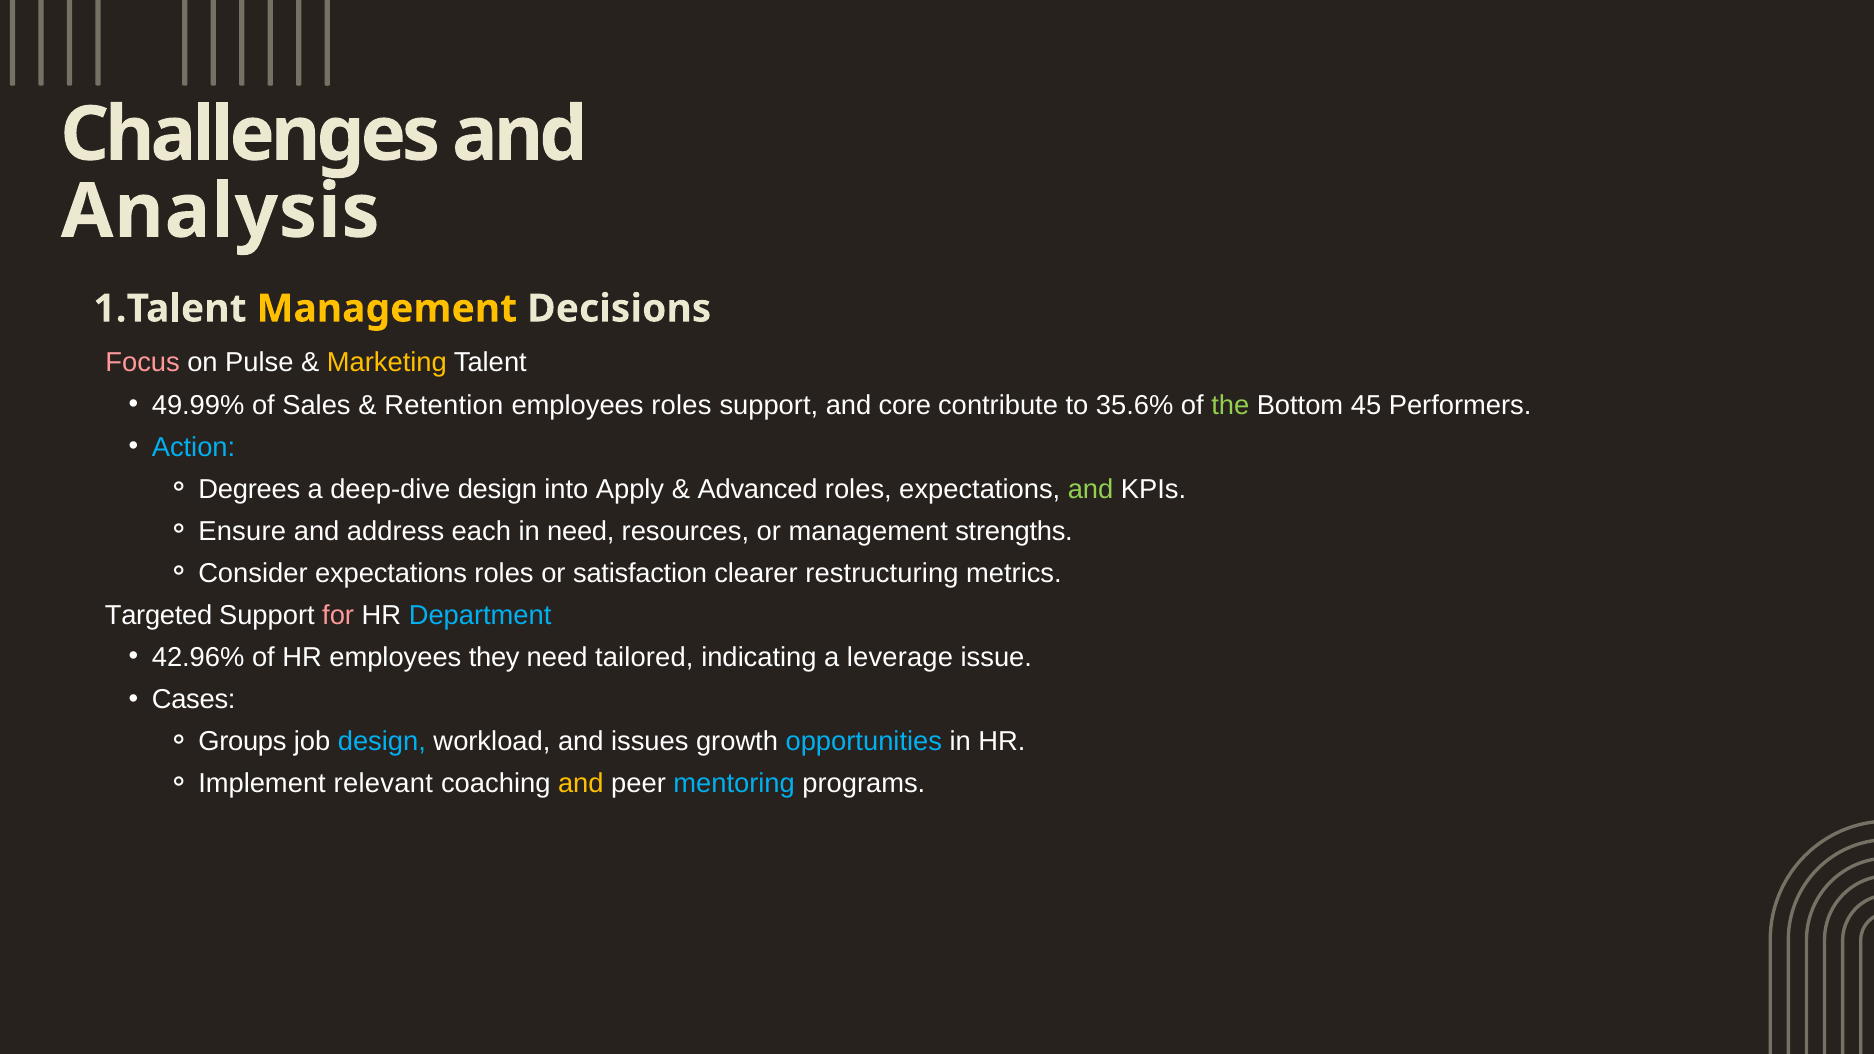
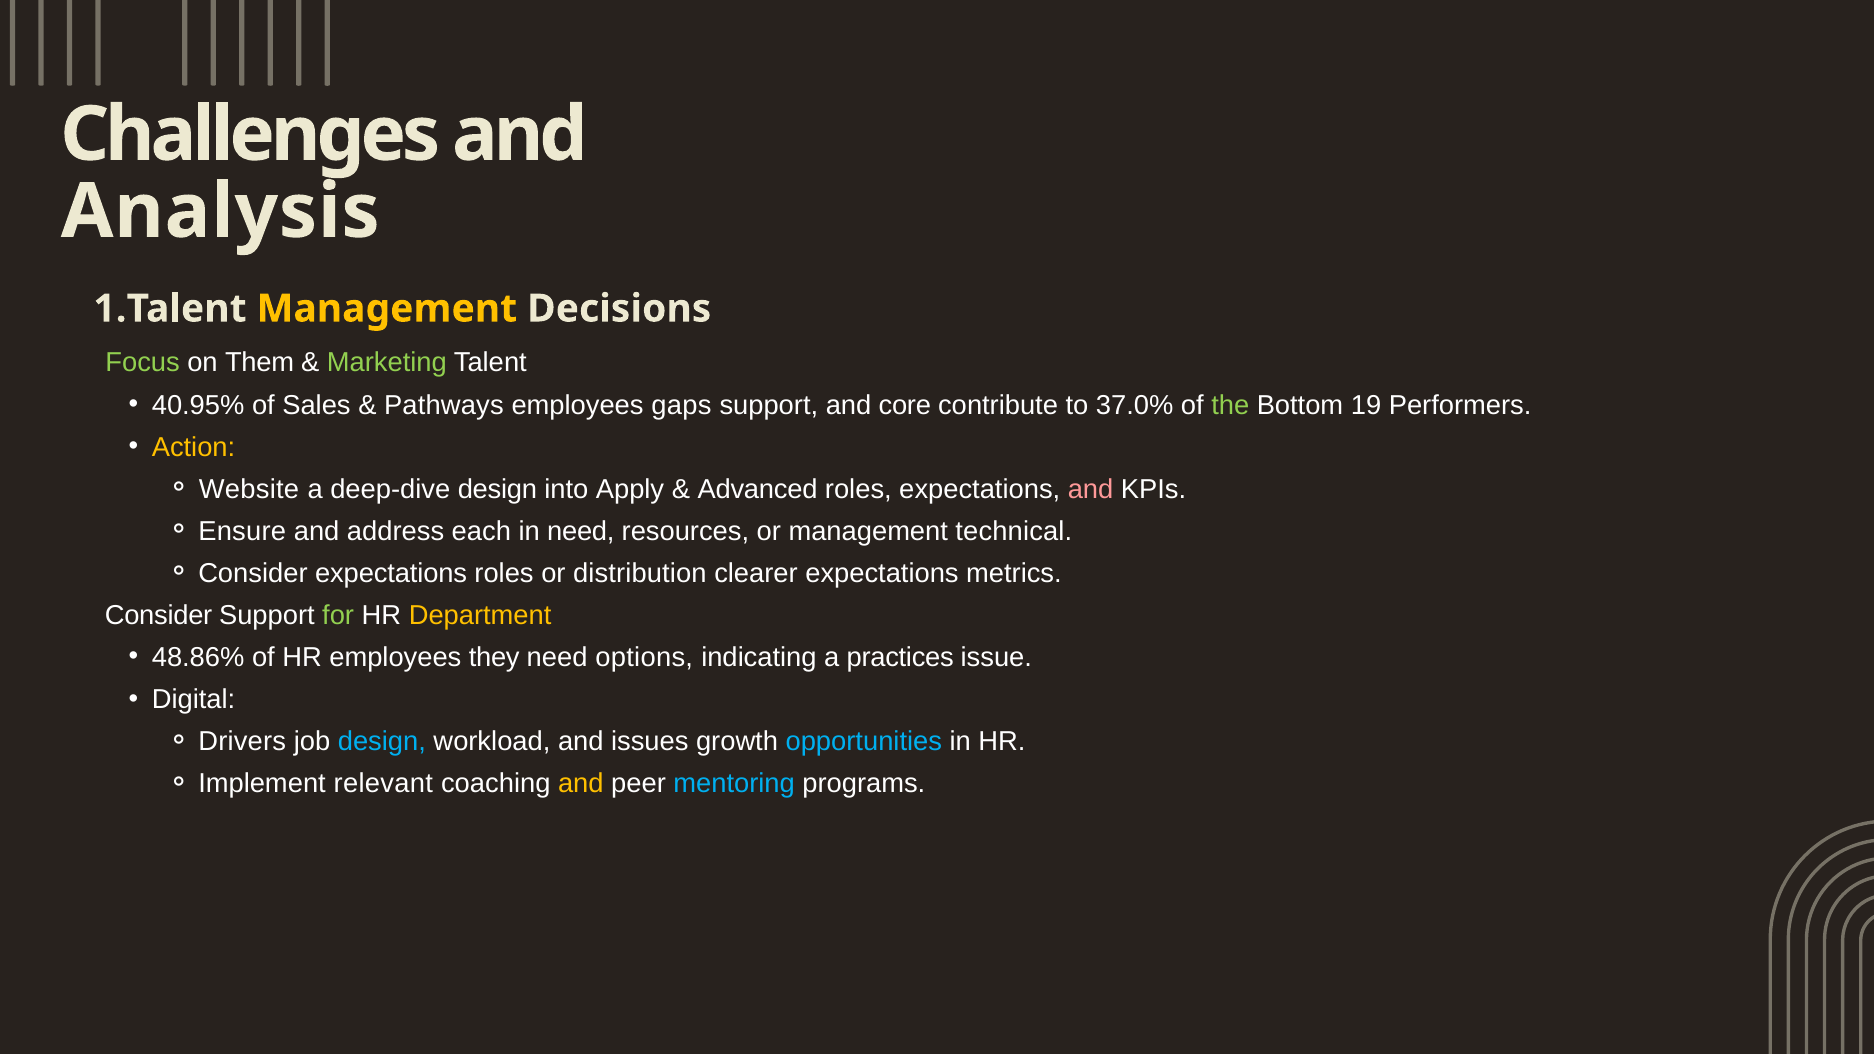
Focus colour: pink -> light green
Pulse: Pulse -> Them
Marketing colour: yellow -> light green
49.99%: 49.99% -> 40.95%
Retention: Retention -> Pathways
employees roles: roles -> gaps
35.6%: 35.6% -> 37.0%
45: 45 -> 19
Action colour: light blue -> yellow
Degrees: Degrees -> Website
and at (1091, 489) colour: light green -> pink
strengths: strengths -> technical
satisfaction: satisfaction -> distribution
clearer restructuring: restructuring -> expectations
Targeted at (159, 615): Targeted -> Consider
for colour: pink -> light green
Department colour: light blue -> yellow
42.96%: 42.96% -> 48.86%
tailored: tailored -> options
leverage: leverage -> practices
Cases: Cases -> Digital
Groups: Groups -> Drivers
